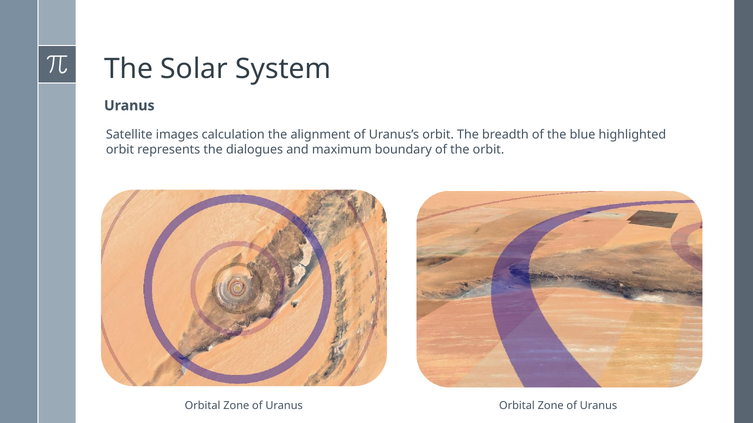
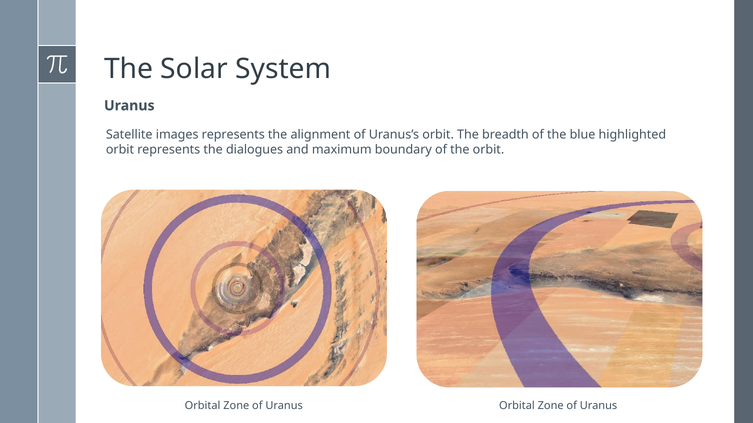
images calculation: calculation -> represents
